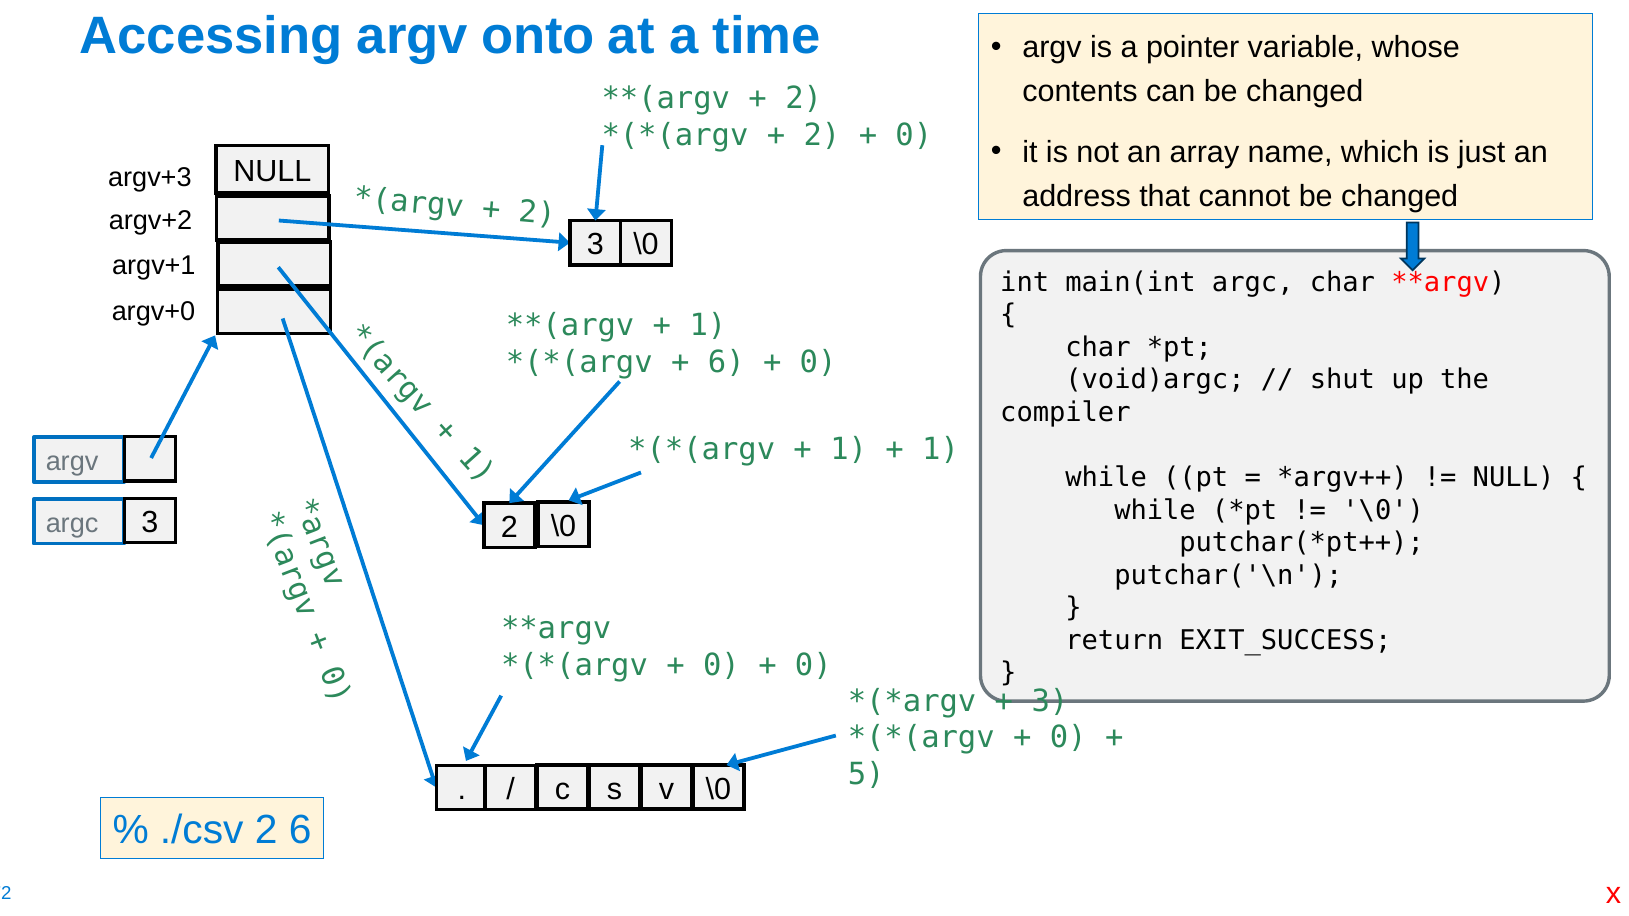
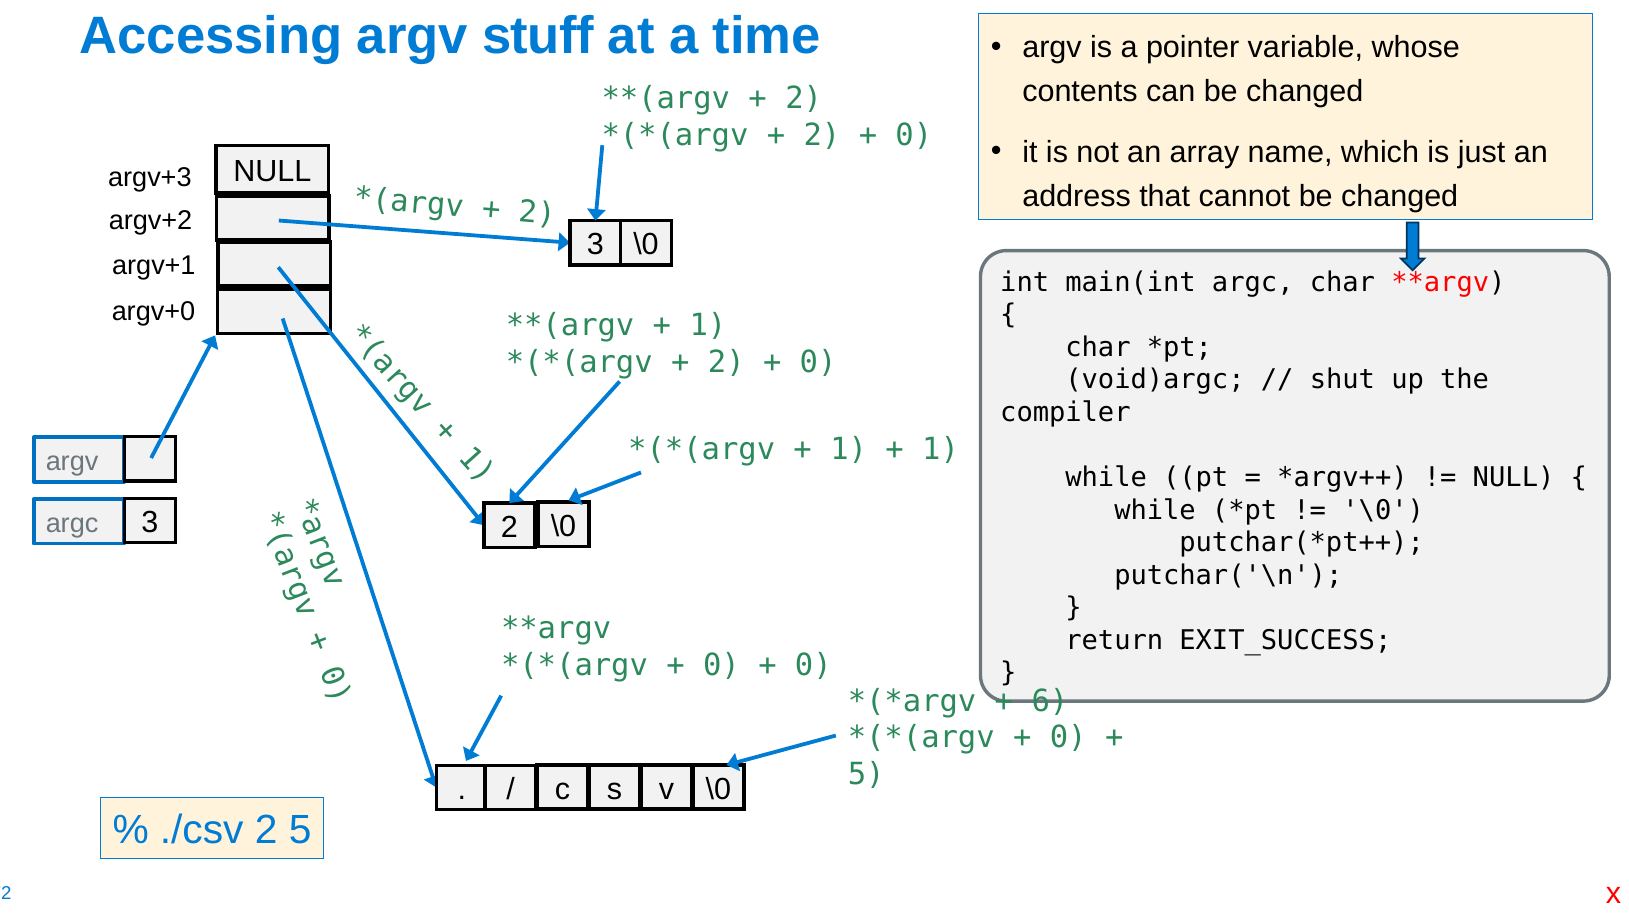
onto: onto -> stuff
6 at (726, 362): 6 -> 2
3 at (1050, 701): 3 -> 6
2 6: 6 -> 5
